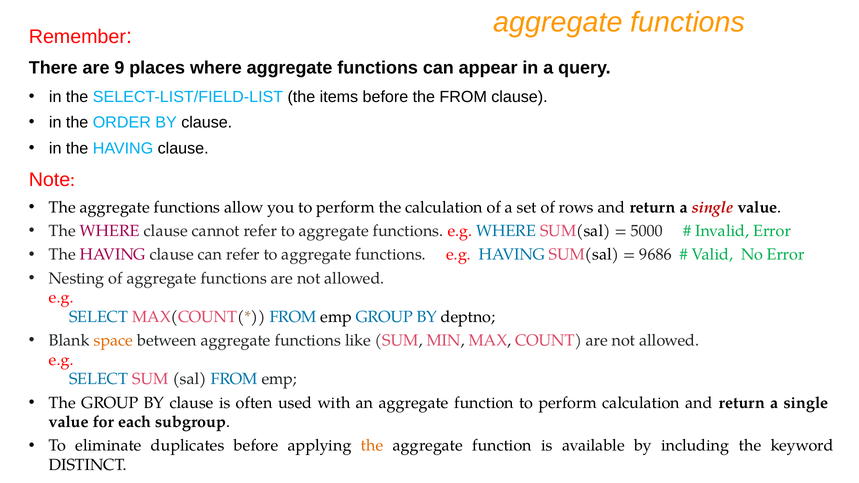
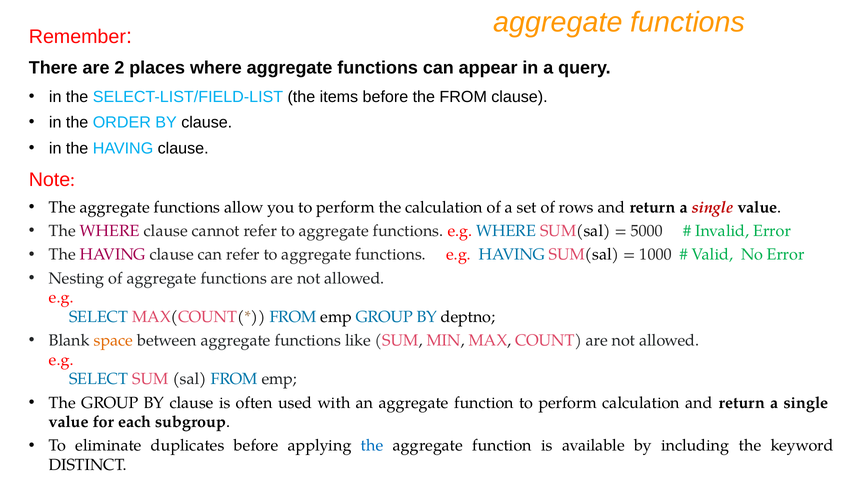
9: 9 -> 2
9686: 9686 -> 1000
the at (372, 446) colour: orange -> blue
